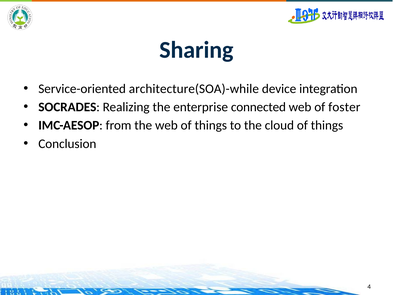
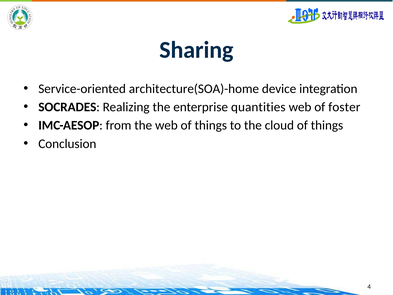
architecture(SOA)-while: architecture(SOA)-while -> architecture(SOA)-home
connected: connected -> quantities
